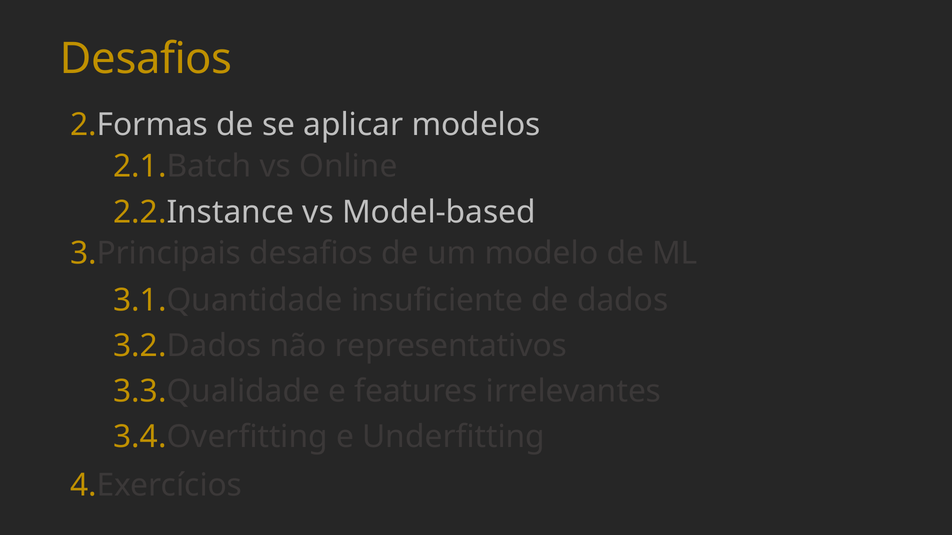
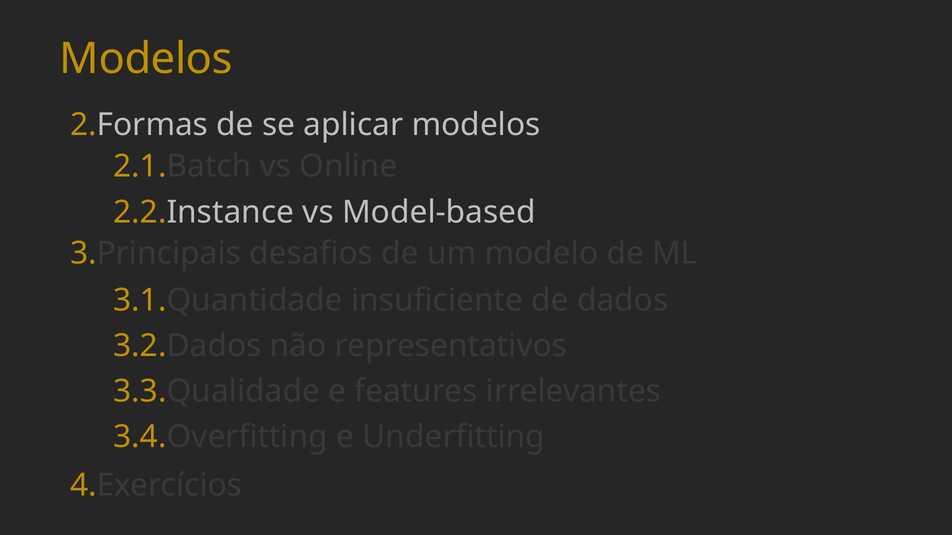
Desafios at (146, 59): Desafios -> Modelos
